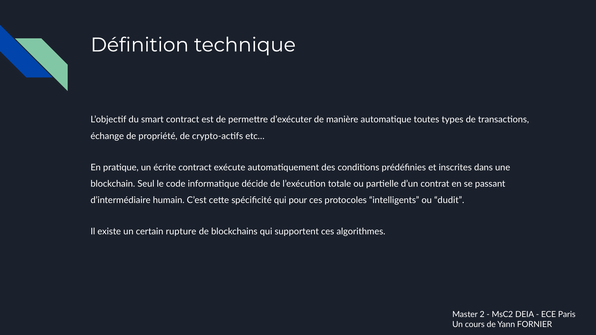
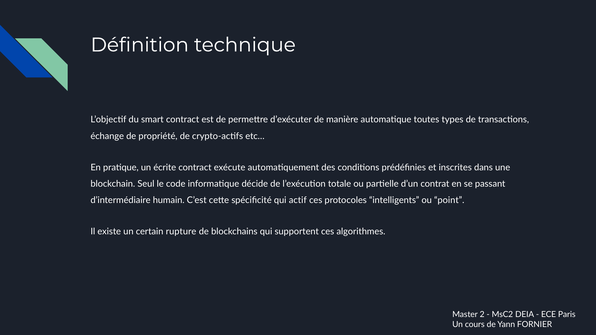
pour: pour -> actif
dudit: dudit -> point
